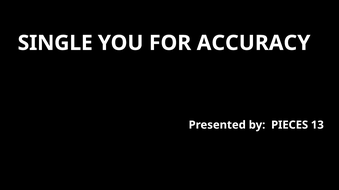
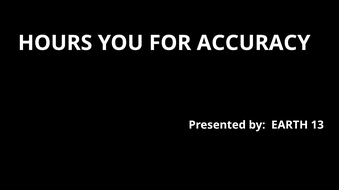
SINGLE: SINGLE -> HOURS
PIECES: PIECES -> EARTH
